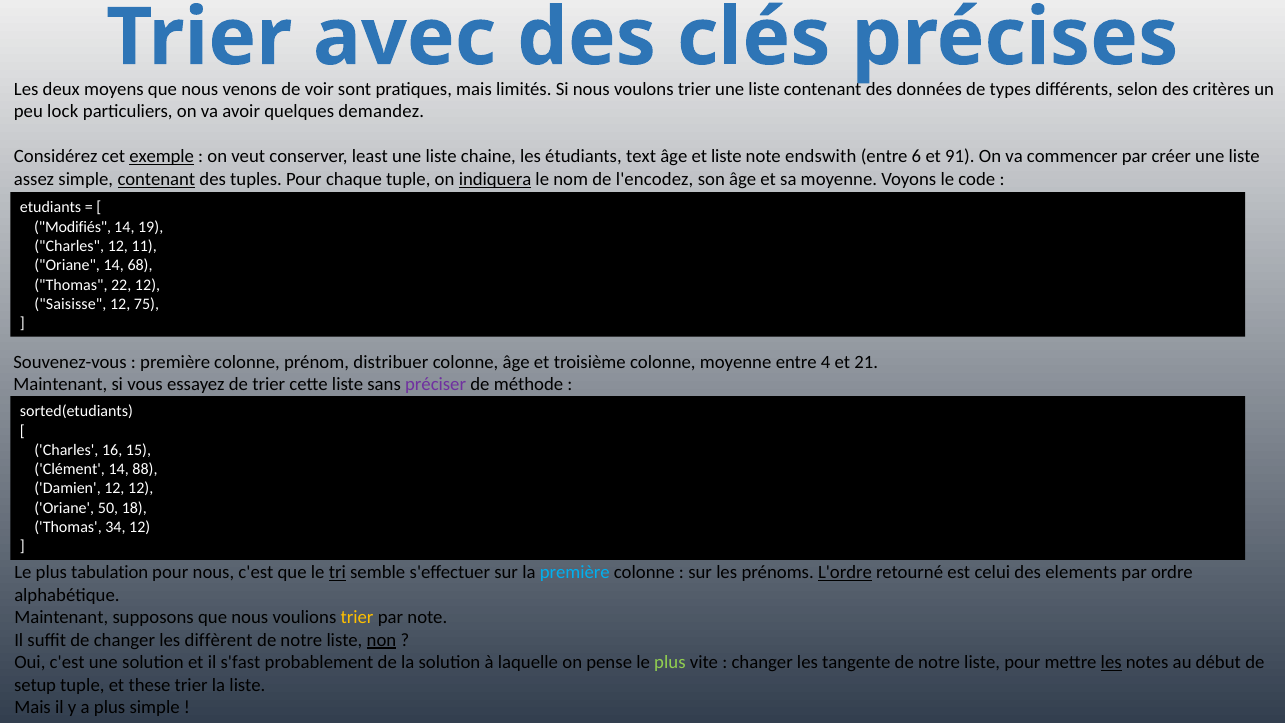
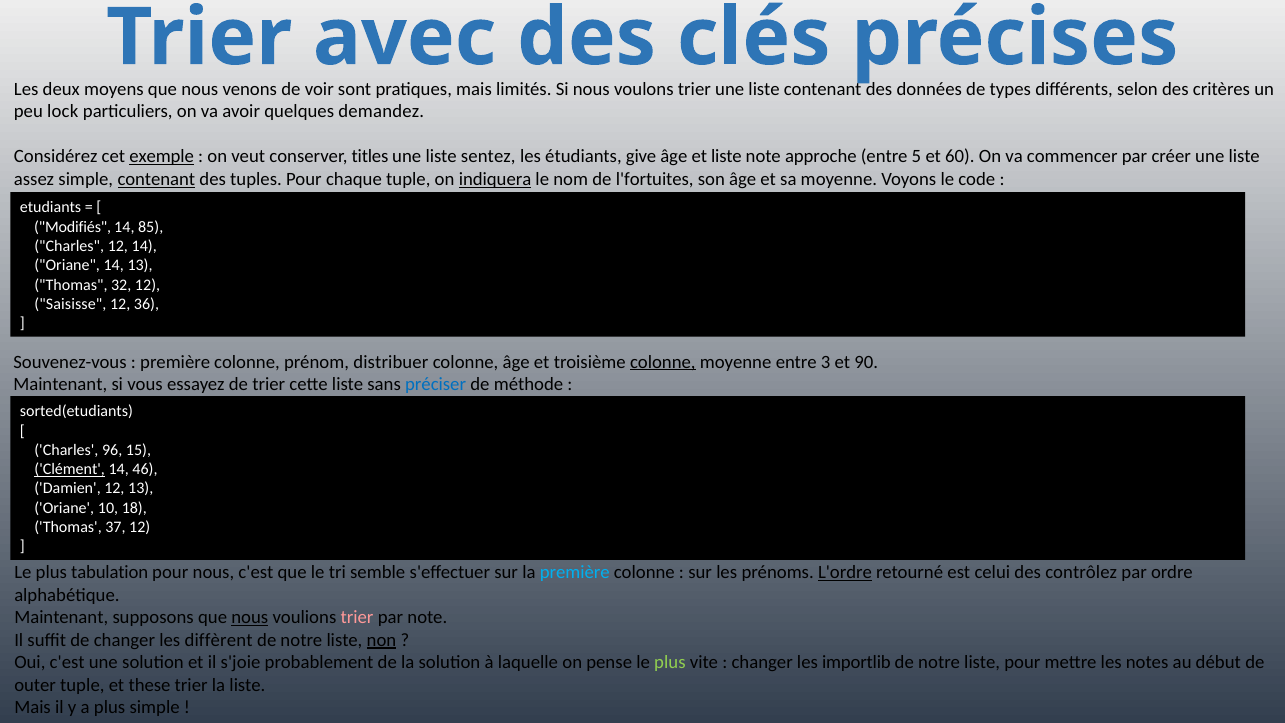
least: least -> titles
chaine: chaine -> sentez
text: text -> give
endswith: endswith -> approche
6: 6 -> 5
91: 91 -> 60
l'encodez: l'encodez -> l'fortuites
19: 19 -> 85
12 11: 11 -> 14
14 68: 68 -> 13
22: 22 -> 32
75: 75 -> 36
colonne at (663, 362) underline: none -> present
4: 4 -> 3
21: 21 -> 90
préciser colour: purple -> blue
16: 16 -> 96
Clément underline: none -> present
88: 88 -> 46
12 12: 12 -> 13
50: 50 -> 10
34: 34 -> 37
tri underline: present -> none
elements: elements -> contrôlez
nous at (250, 617) underline: none -> present
trier at (357, 617) colour: yellow -> pink
s'fast: s'fast -> s'joie
tangente: tangente -> importlib
les at (1111, 662) underline: present -> none
setup: setup -> outer
